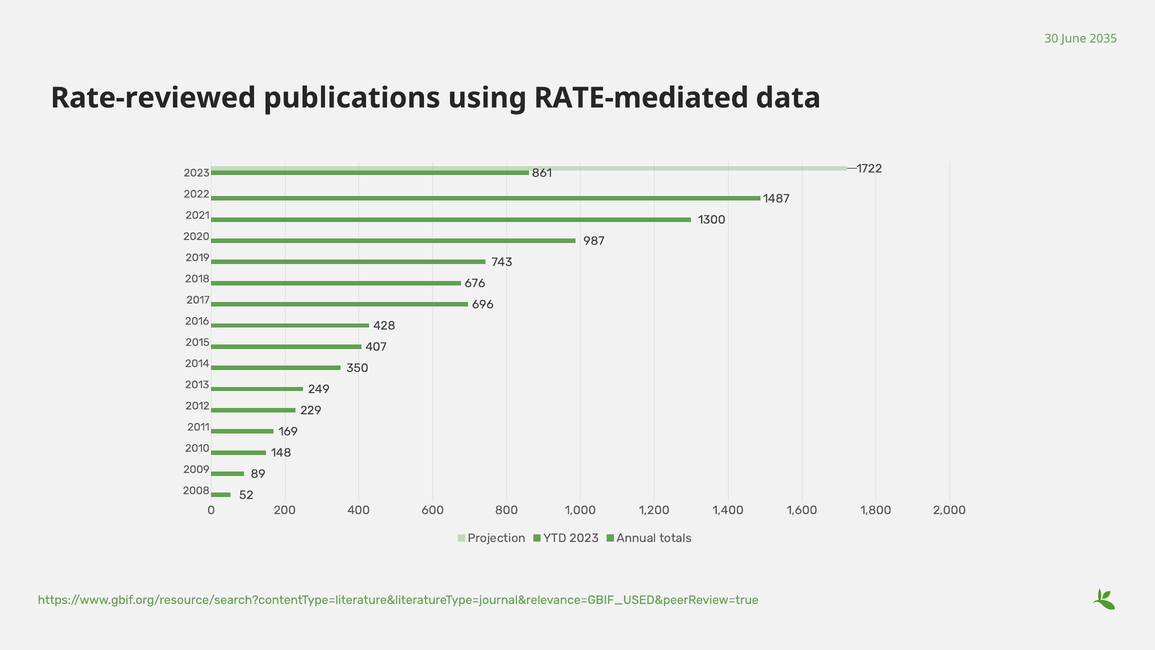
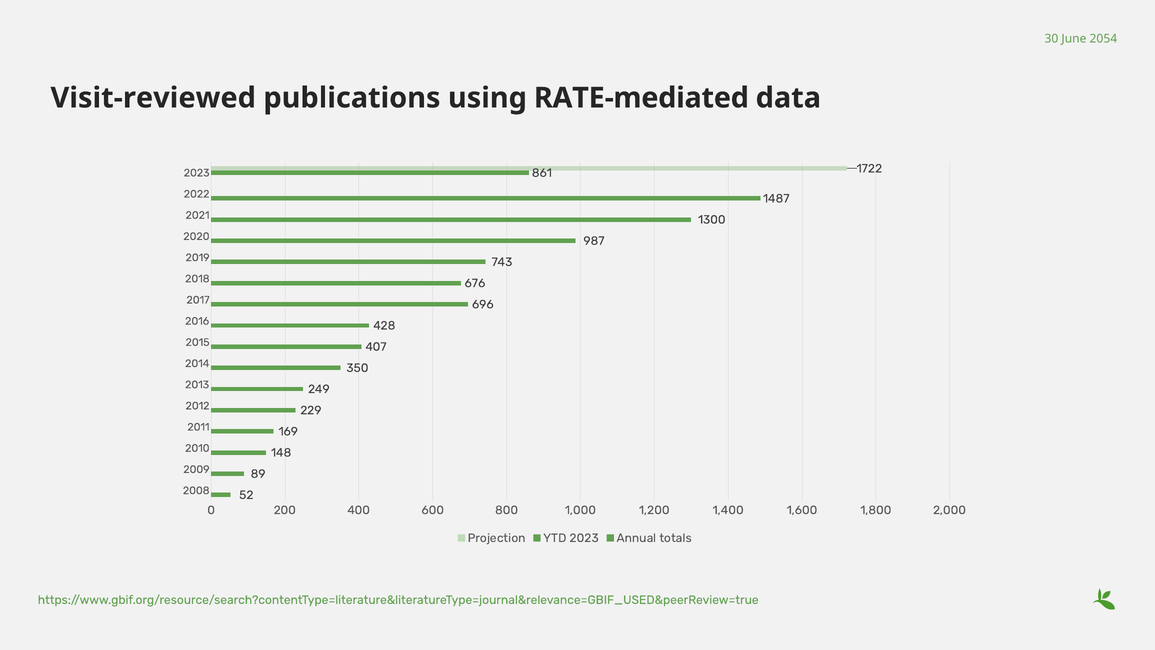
2035: 2035 -> 2054
Rate-reviewed: Rate-reviewed -> Visit-reviewed
